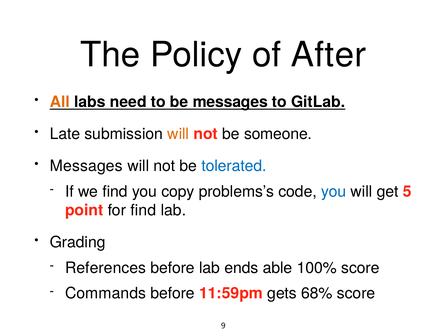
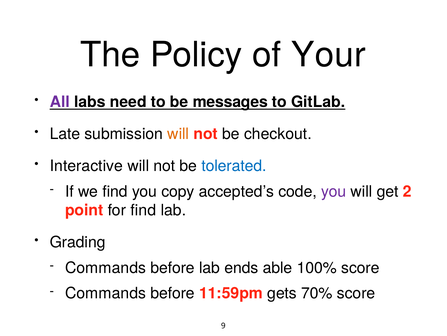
After: After -> Your
All colour: orange -> purple
someone: someone -> checkout
Messages at (86, 166): Messages -> Interactive
problems’s: problems’s -> accepted’s
you at (334, 191) colour: blue -> purple
5: 5 -> 2
References at (106, 267): References -> Commands
68%: 68% -> 70%
